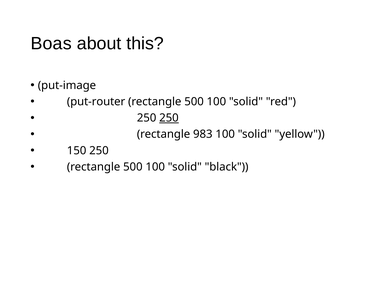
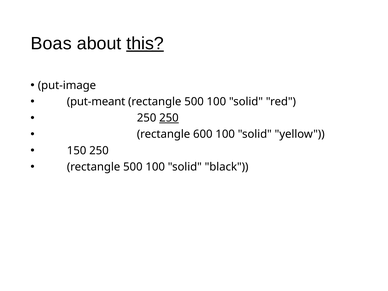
this underline: none -> present
put-router: put-router -> put-meant
983: 983 -> 600
